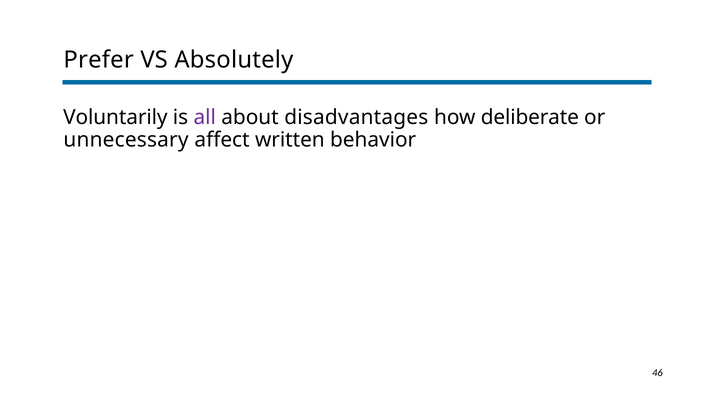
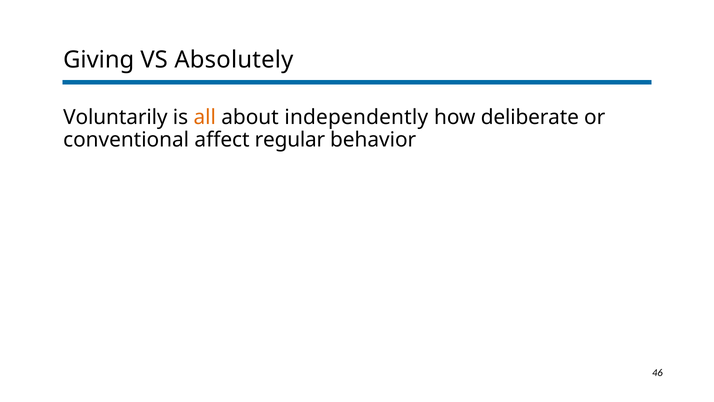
Prefer: Prefer -> Giving
all colour: purple -> orange
disadvantages: disadvantages -> independently
unnecessary: unnecessary -> conventional
written: written -> regular
